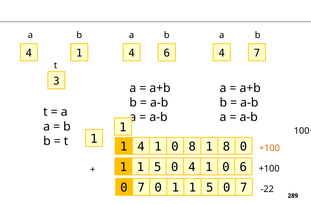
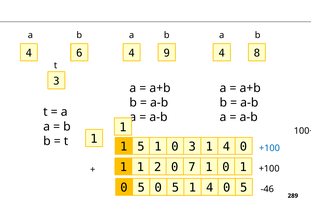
1 at (79, 53): 1 -> 6
4 6: 6 -> 9
4 7: 7 -> 8
1 4: 4 -> 5
0 8: 8 -> 3
8 at (226, 147): 8 -> 4
+100 at (269, 148) colour: orange -> blue
5 at (158, 167): 5 -> 2
0 4: 4 -> 7
0 6: 6 -> 1
7 at (141, 188): 7 -> 5
1 at (175, 188): 1 -> 5
5 at (210, 188): 5 -> 4
7 at (244, 188): 7 -> 5
-22: -22 -> -46
